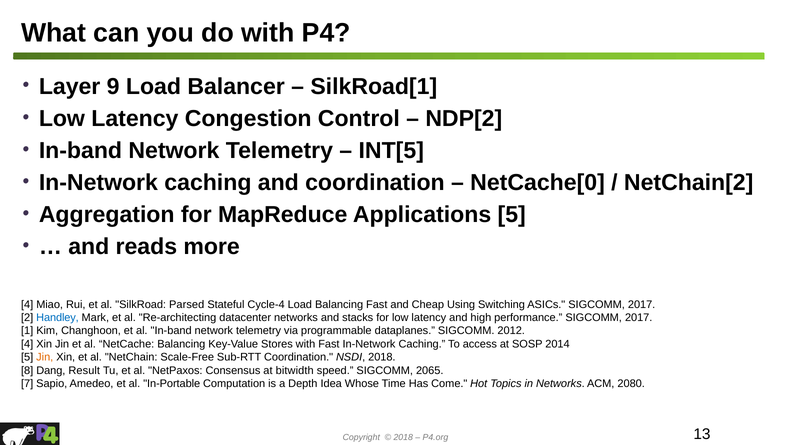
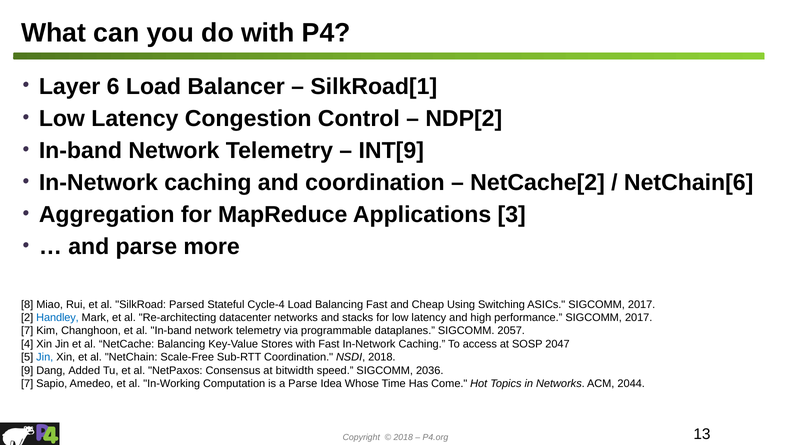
9: 9 -> 6
INT[5: INT[5 -> INT[9
NetCache[0: NetCache[0 -> NetCache[2
NetChain[2: NetChain[2 -> NetChain[6
Applications 5: 5 -> 3
and reads: reads -> parse
4 at (27, 304): 4 -> 8
1 at (27, 331): 1 -> 7
2012: 2012 -> 2057
2014: 2014 -> 2047
Jin at (45, 357) colour: orange -> blue
8: 8 -> 9
Result: Result -> Added
2065: 2065 -> 2036
In-Portable: In-Portable -> In-Working
a Depth: Depth -> Parse
2080: 2080 -> 2044
